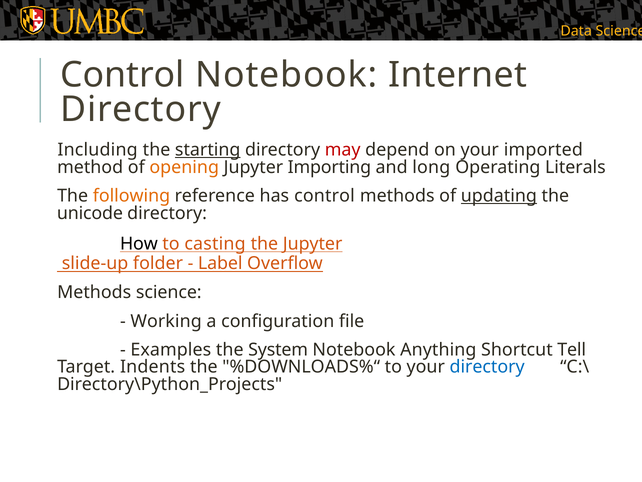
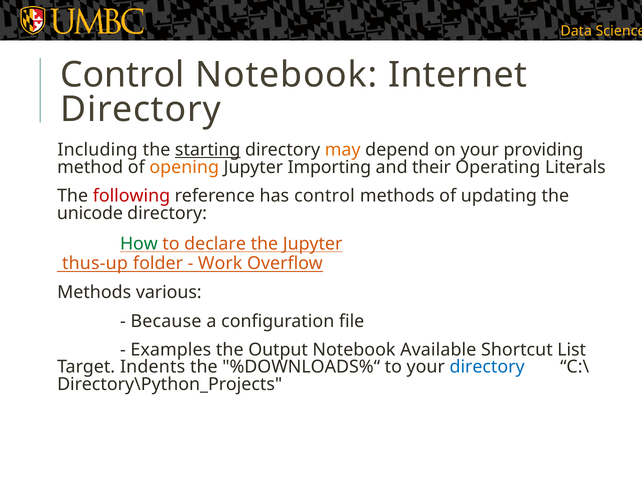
may colour: red -> orange
imported: imported -> providing
long: long -> their
following colour: orange -> red
updating underline: present -> none
How colour: black -> green
casting: casting -> declare
slide-up: slide-up -> thus-up
Label: Label -> Work
Methods science: science -> various
Working: Working -> Because
System: System -> Output
Anything: Anything -> Available
Tell: Tell -> List
